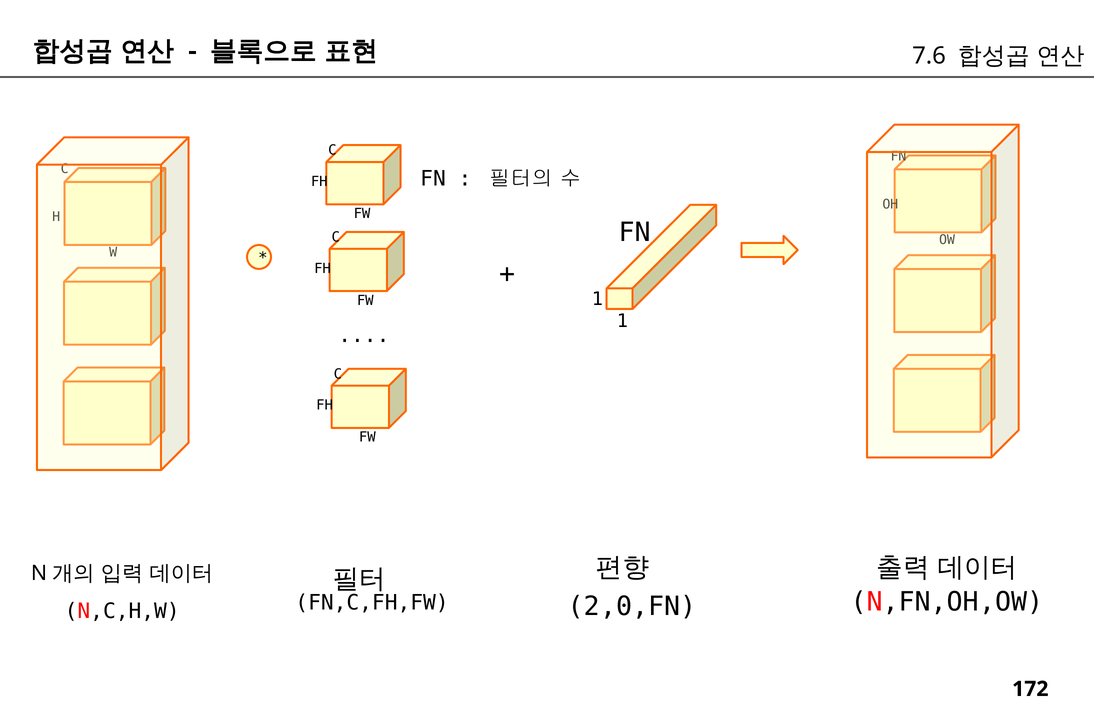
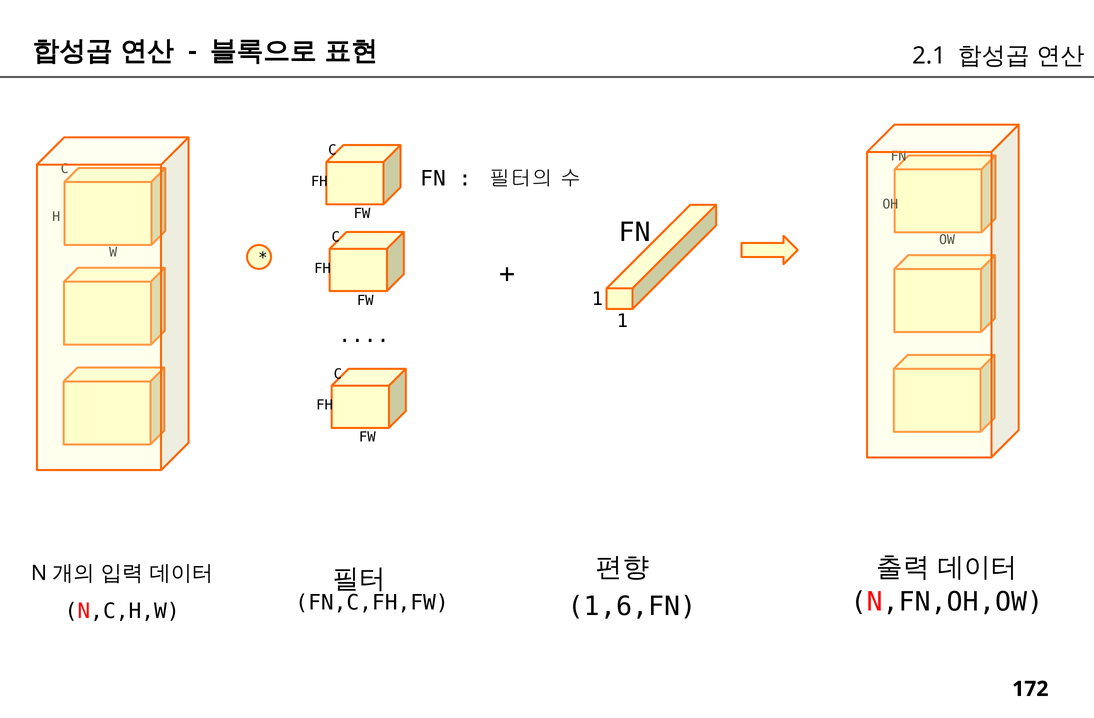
7.6: 7.6 -> 2.1
2,0,FN: 2,0,FN -> 1,6,FN
